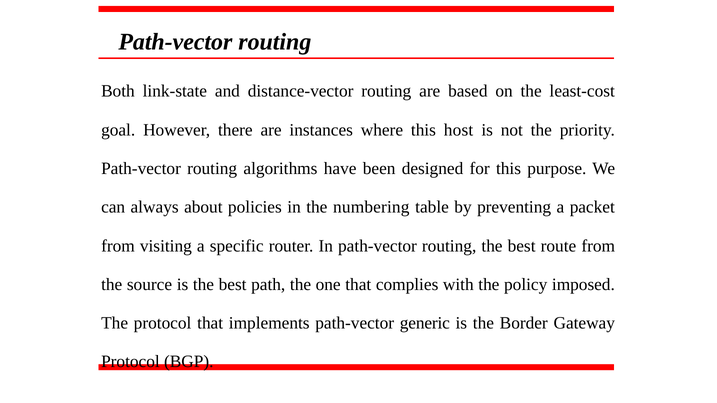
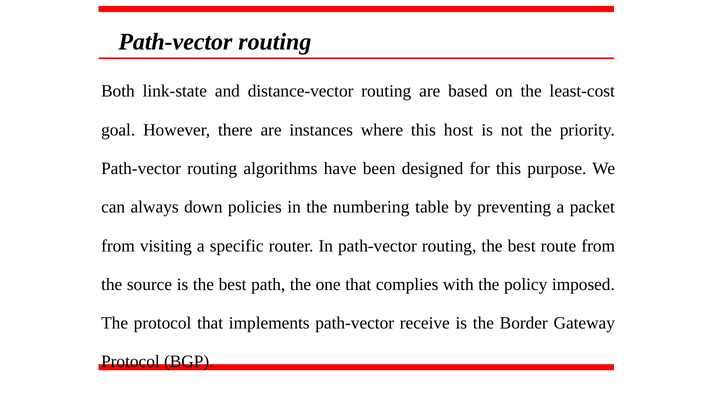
about: about -> down
generic: generic -> receive
